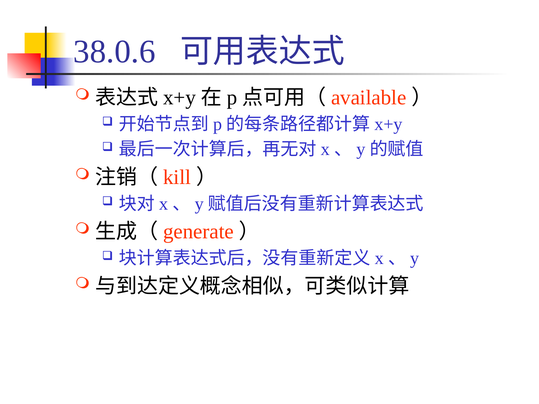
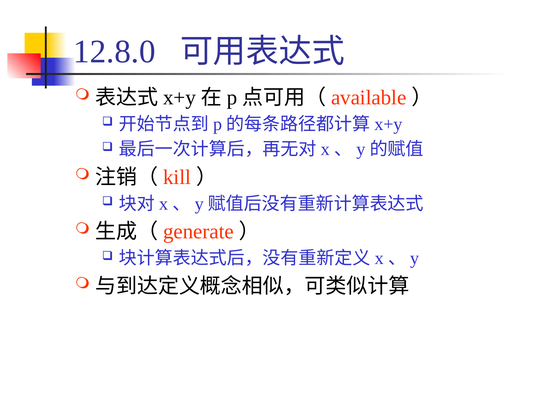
38.0.6: 38.0.6 -> 12.8.0
